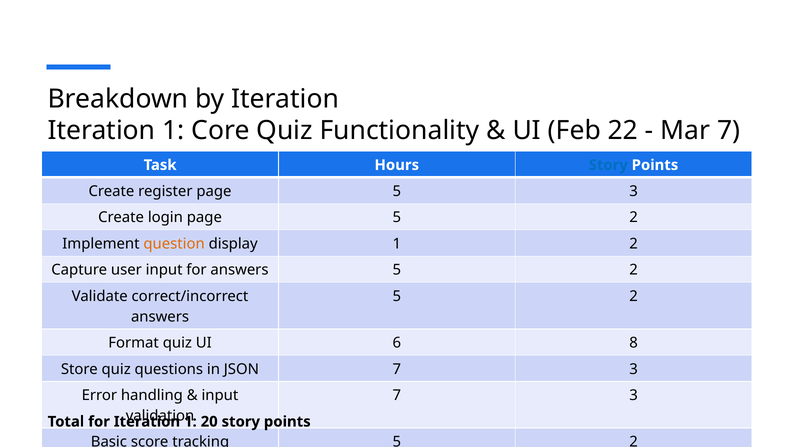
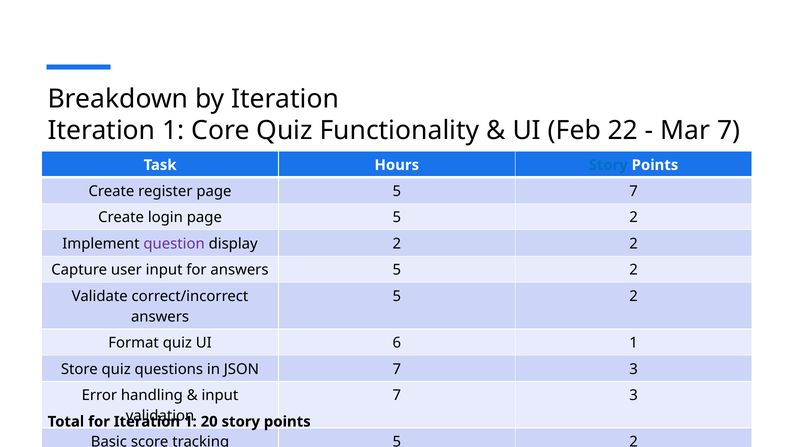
5 3: 3 -> 7
question colour: orange -> purple
display 1: 1 -> 2
6 8: 8 -> 1
